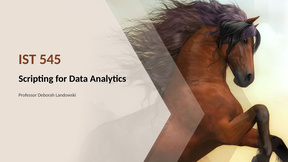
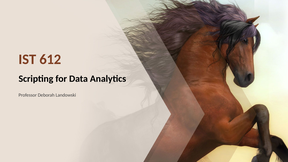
545: 545 -> 612
